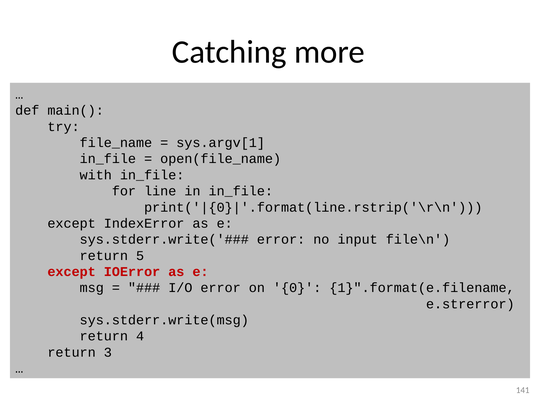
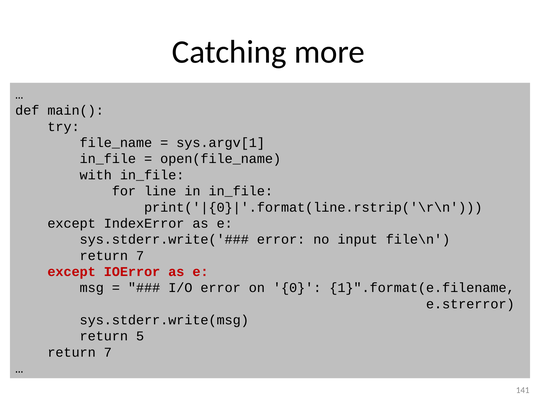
5 at (140, 255): 5 -> 7
4: 4 -> 5
3 at (108, 352): 3 -> 7
